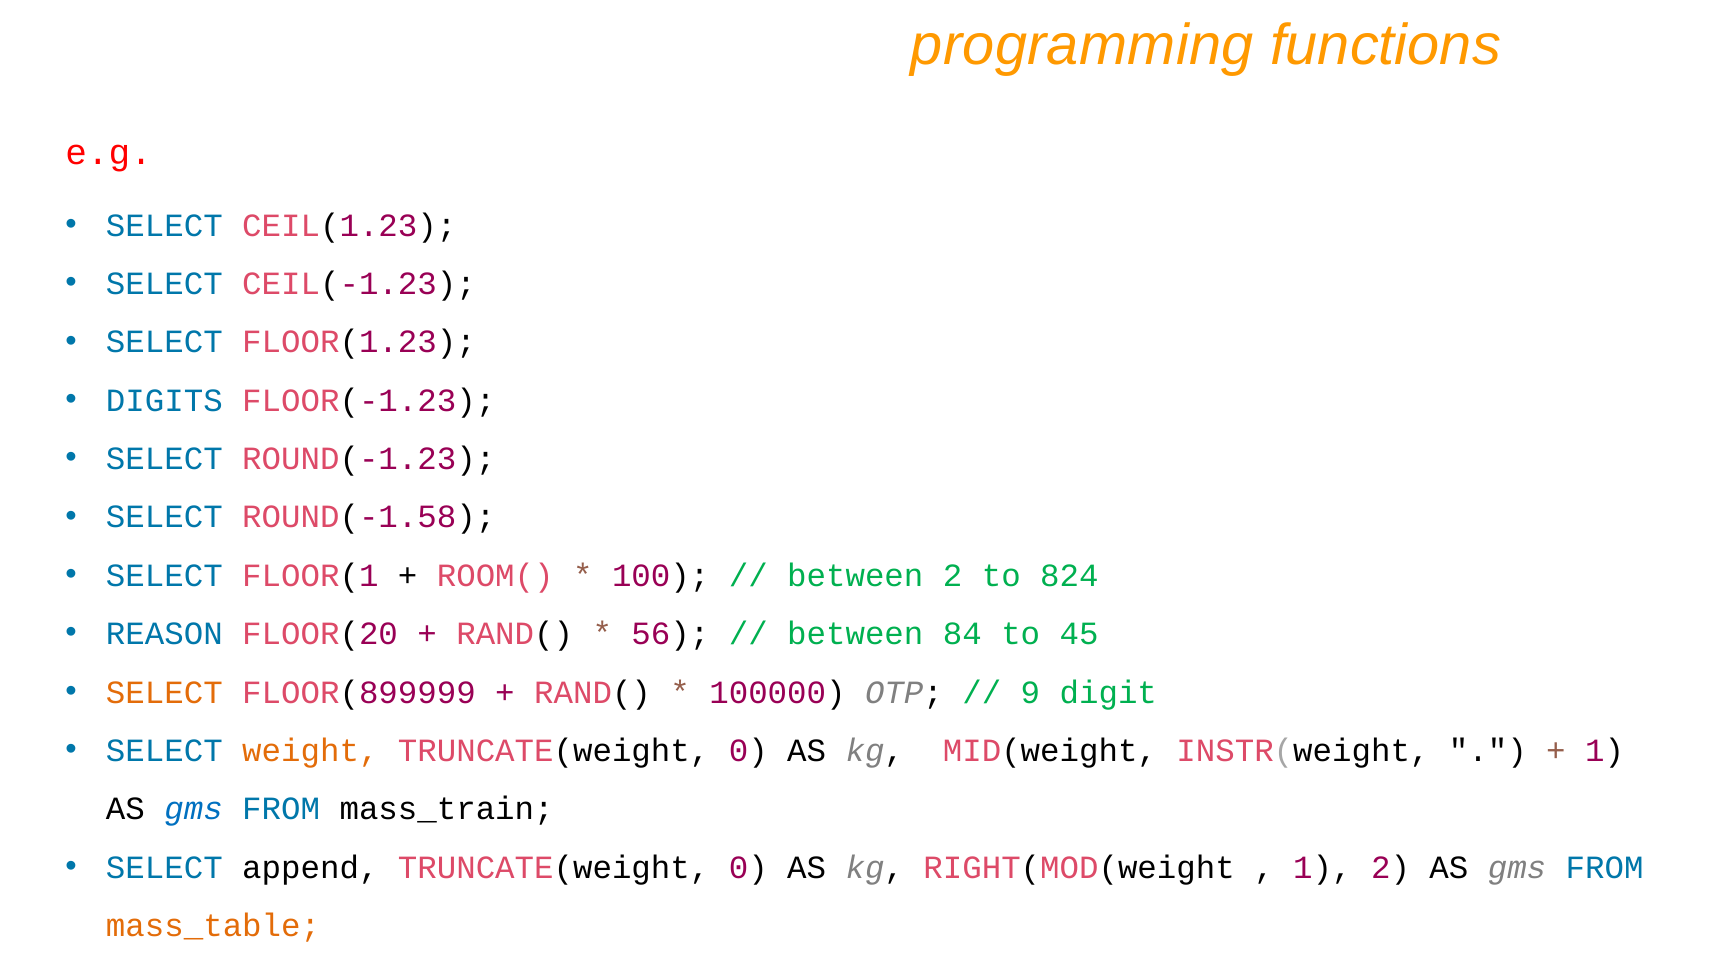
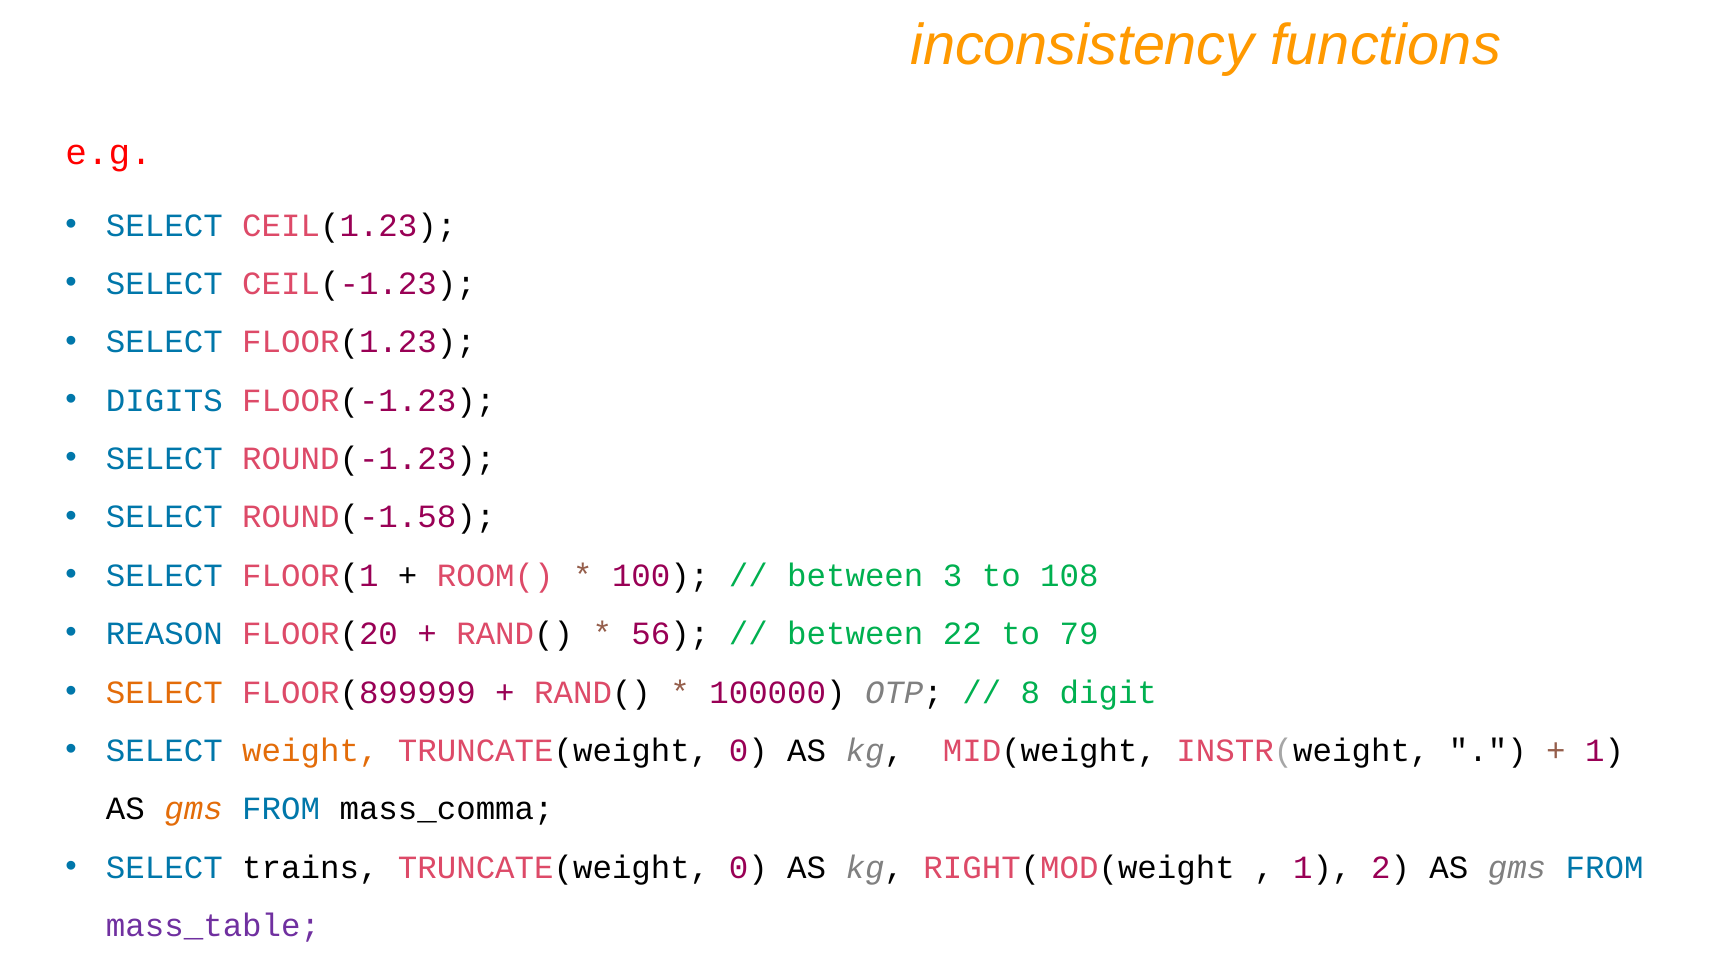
programming: programming -> inconsistency
between 2: 2 -> 3
824: 824 -> 108
84: 84 -> 22
45: 45 -> 79
9: 9 -> 8
gms at (194, 809) colour: blue -> orange
mass_train: mass_train -> mass_comma
append: append -> trains
mass_table colour: orange -> purple
